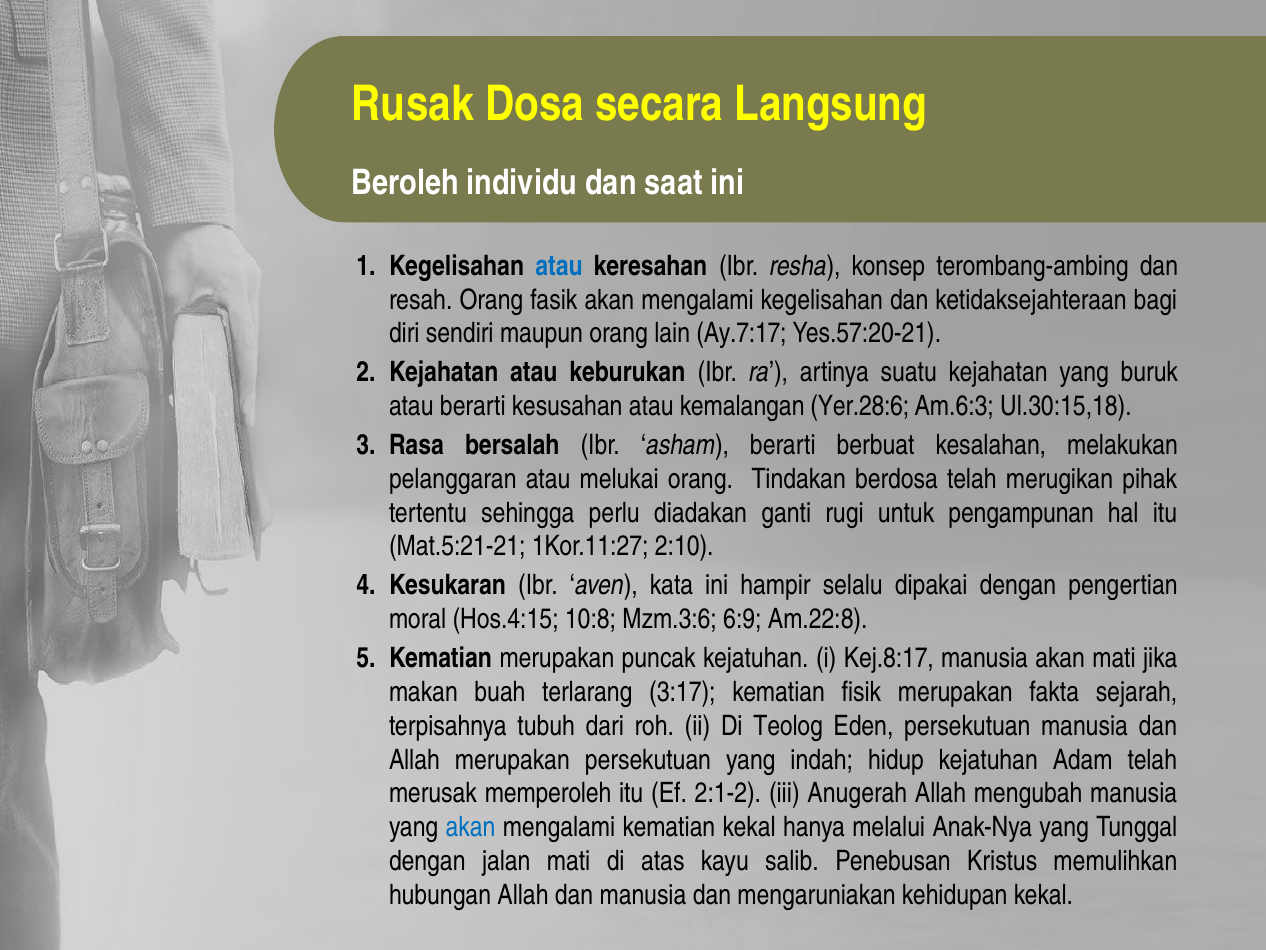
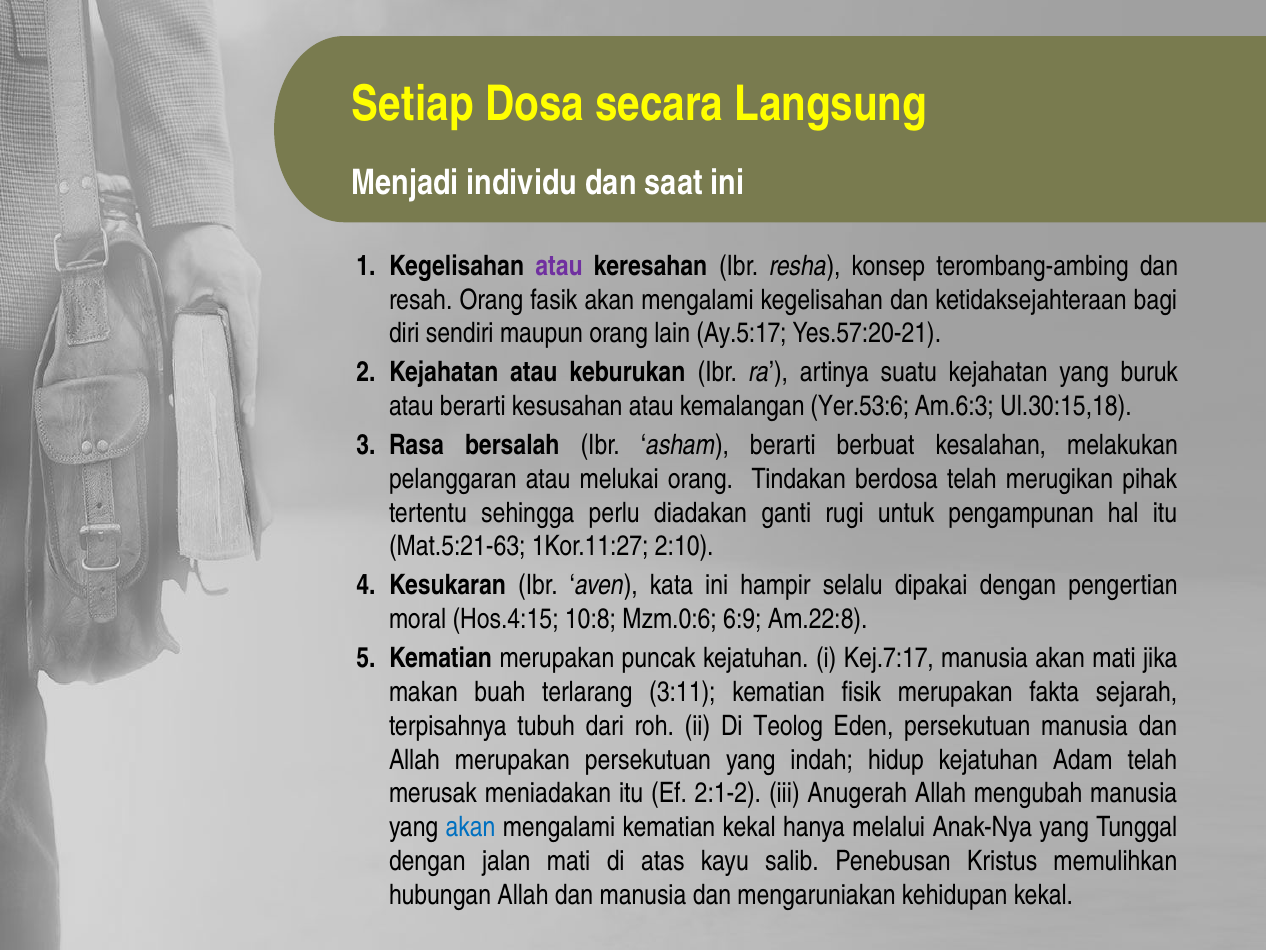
Rusak: Rusak -> Setiap
Beroleh: Beroleh -> Menjadi
atau at (559, 266) colour: blue -> purple
Ay.7:17: Ay.7:17 -> Ay.5:17
Yer.28:6: Yer.28:6 -> Yer.53:6
Mat.5:21-21: Mat.5:21-21 -> Mat.5:21-63
Mzm.3:6: Mzm.3:6 -> Mzm.0:6
Kej.8:17: Kej.8:17 -> Kej.7:17
3:17: 3:17 -> 3:11
memperoleh: memperoleh -> meniadakan
